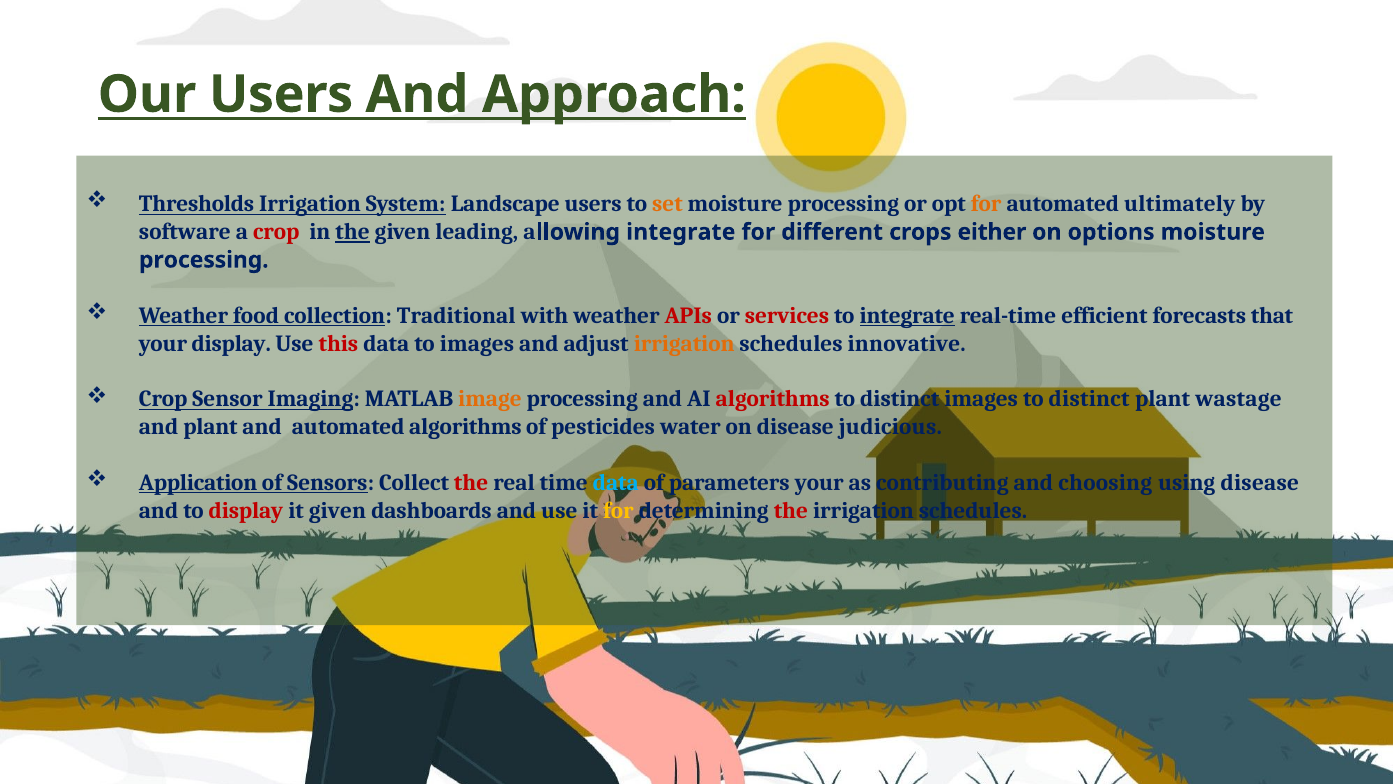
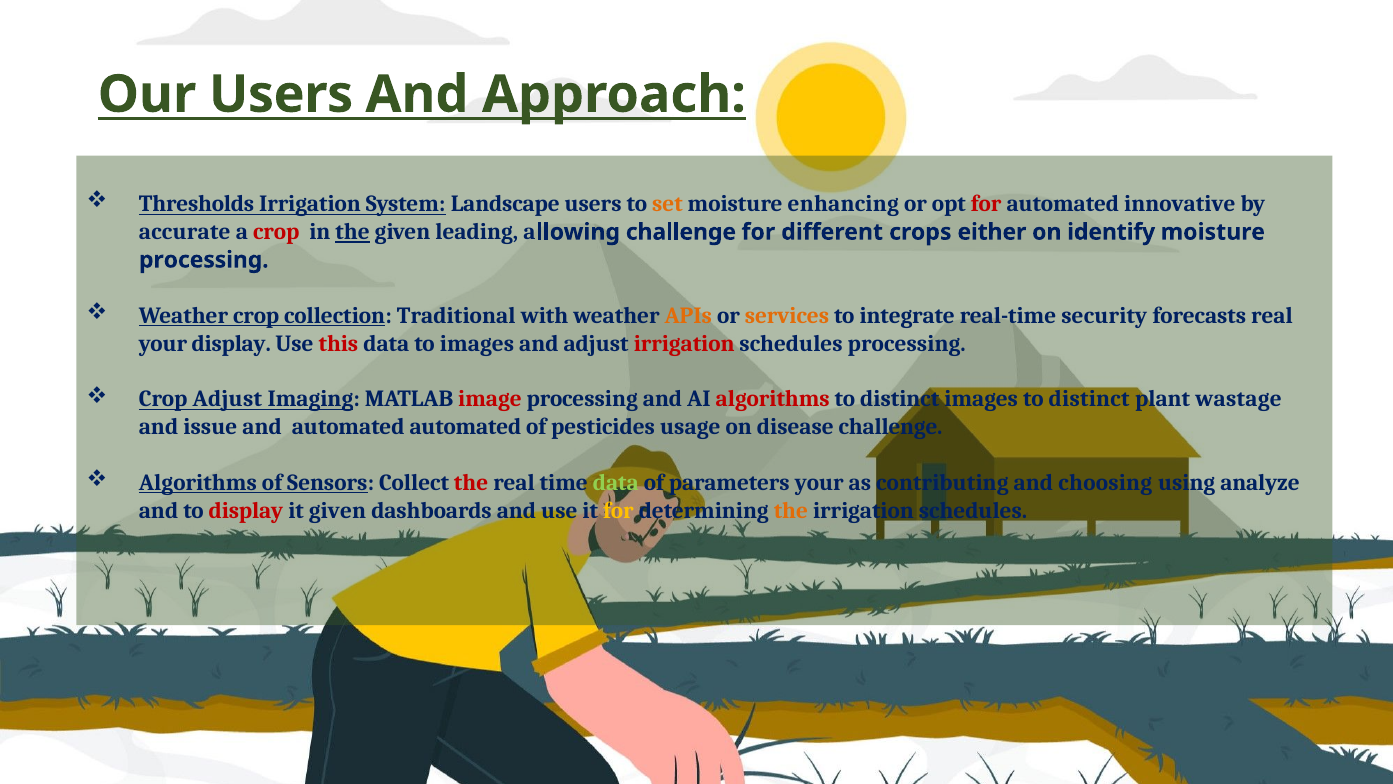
processing at (843, 204): processing -> enhancing
for at (986, 204) colour: orange -> red
ultimately: ultimately -> innovative
software: software -> accurate
integrate at (681, 232): integrate -> challenge
options: options -> identify
Weather food: food -> crop
APIs colour: red -> orange
services colour: red -> orange
integrate at (907, 315) underline: present -> none
efficient: efficient -> security
forecasts that: that -> real
irrigation at (684, 343) colour: orange -> red
schedules innovative: innovative -> processing
Crop Sensor: Sensor -> Adjust
image colour: orange -> red
and plant: plant -> issue
automated algorithms: algorithms -> automated
water: water -> usage
disease judicious: judicious -> challenge
Application at (198, 483): Application -> Algorithms
data at (616, 483) colour: light blue -> light green
using disease: disease -> analyze
the at (791, 510) colour: red -> orange
